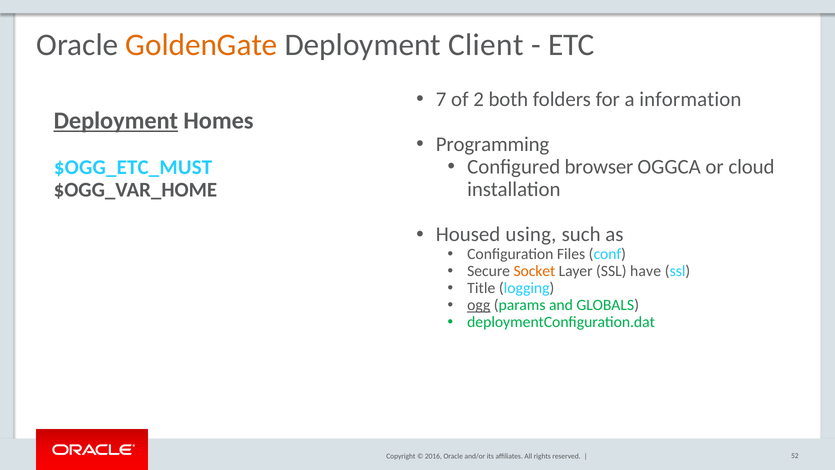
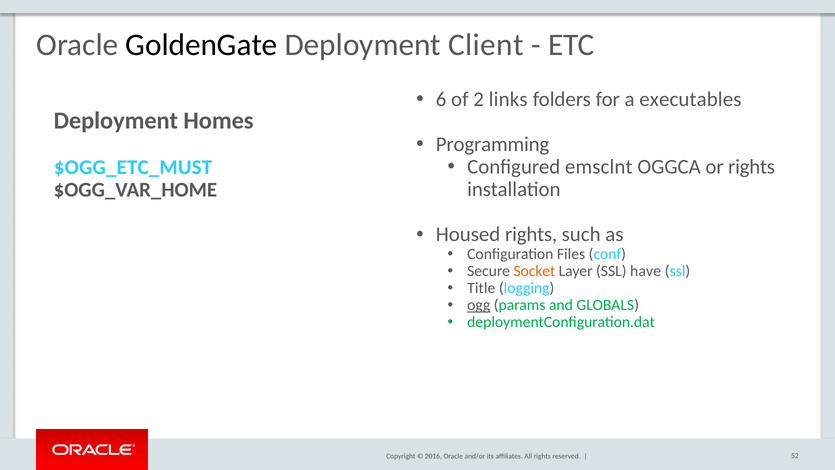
GoldenGate colour: orange -> black
7: 7 -> 6
both: both -> links
information: information -> executables
Deployment at (116, 121) underline: present -> none
browser: browser -> emsclnt
or cloud: cloud -> rights
Housed using: using -> rights
